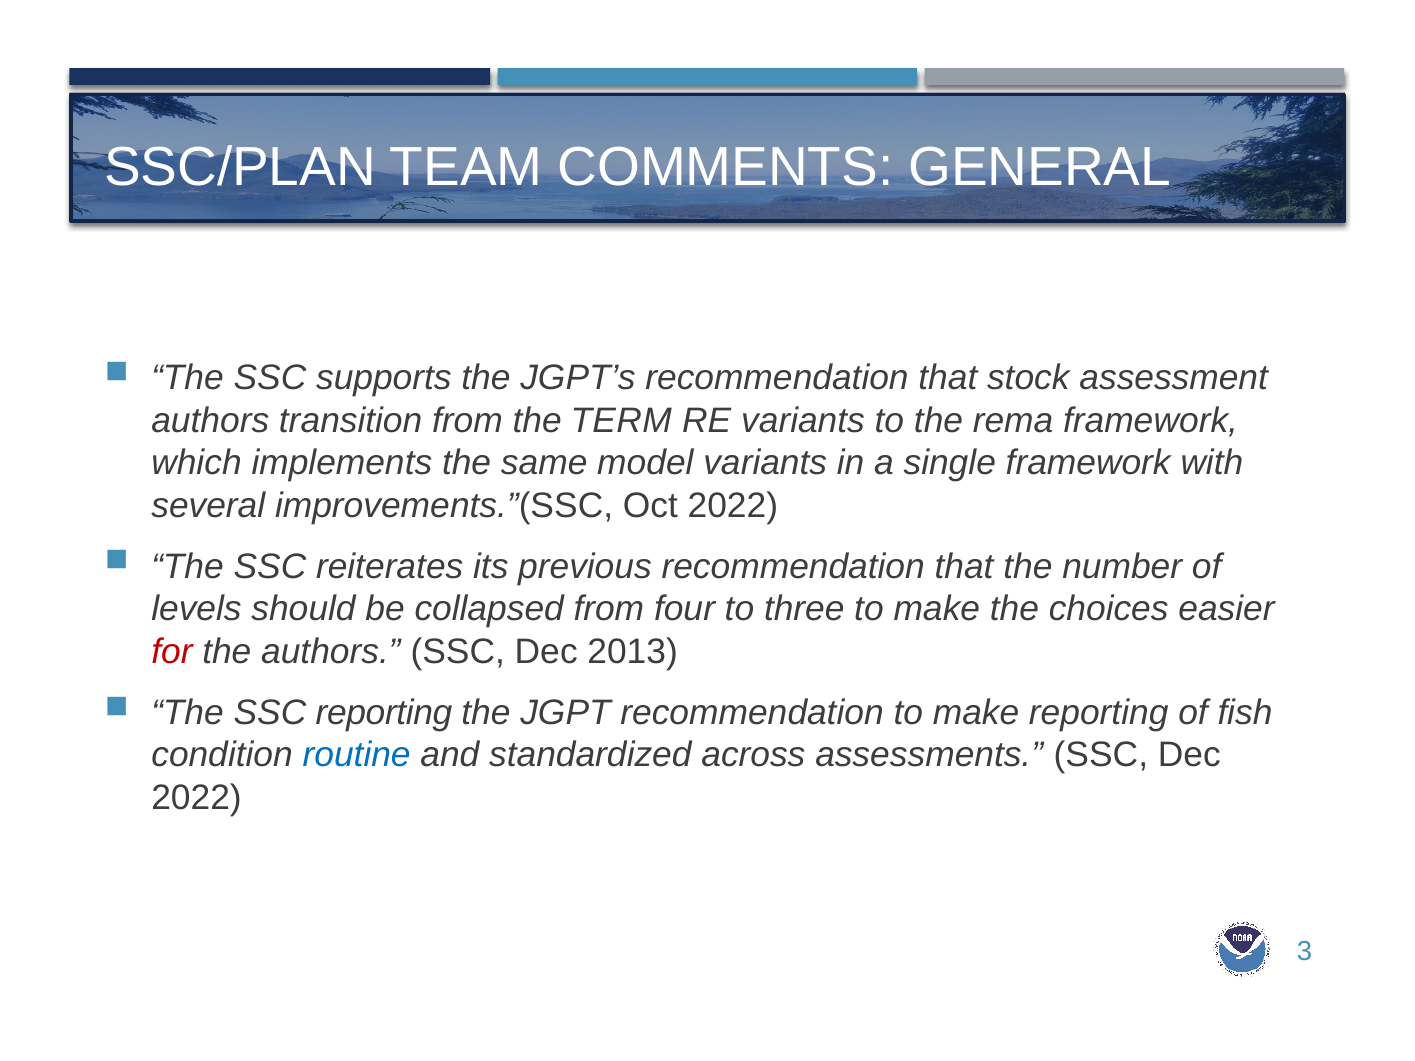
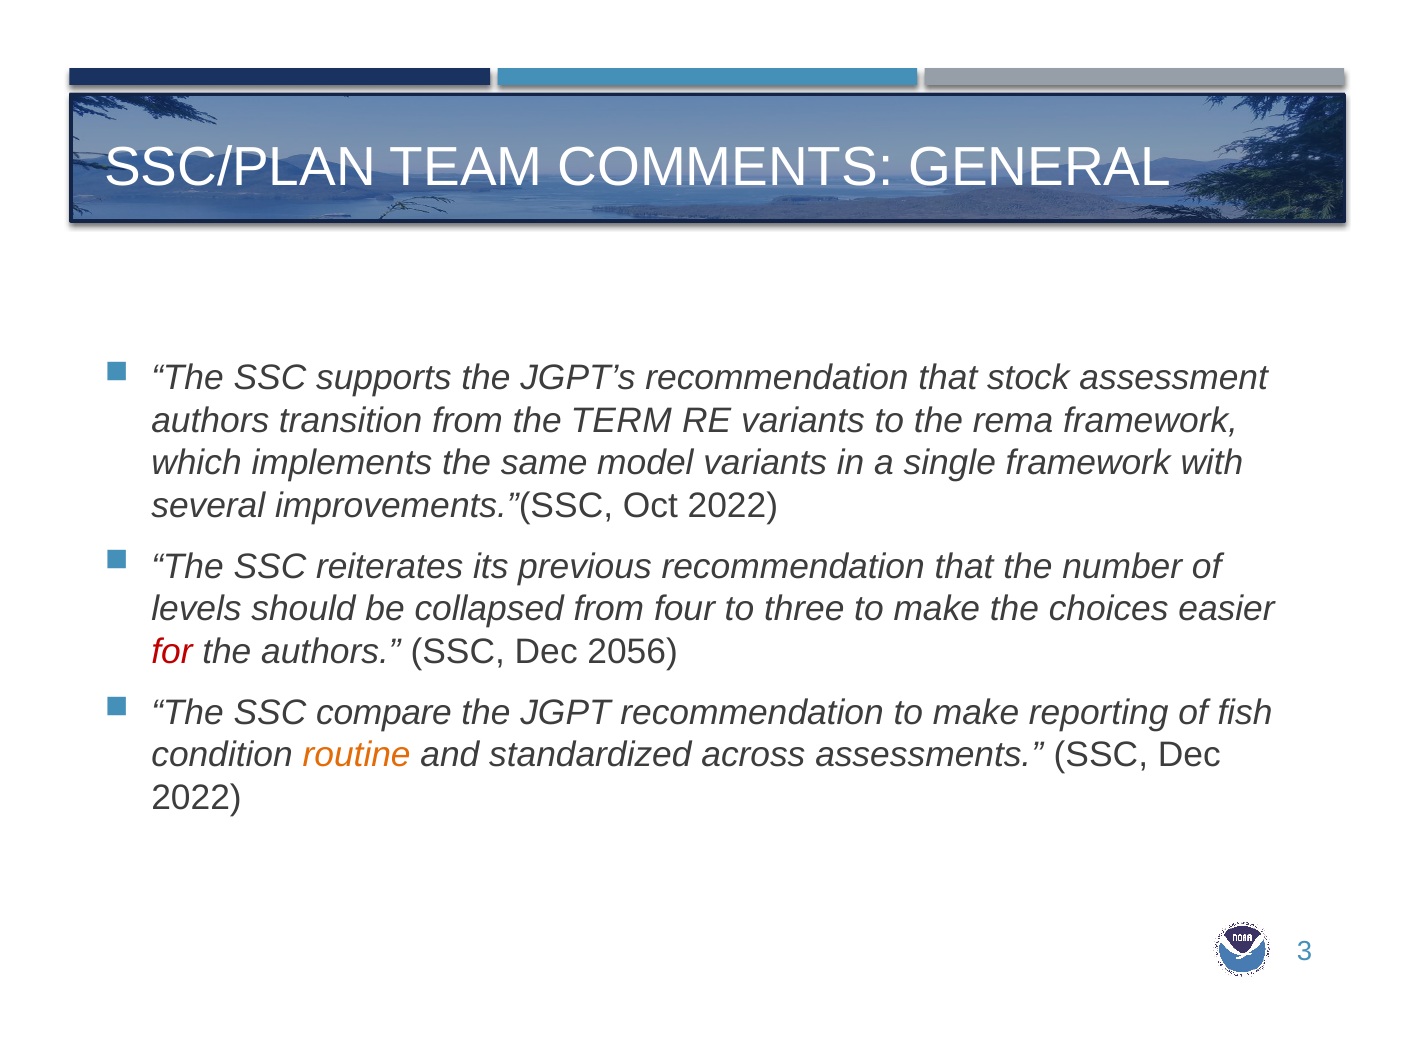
2013: 2013 -> 2056
SSC reporting: reporting -> compare
routine colour: blue -> orange
